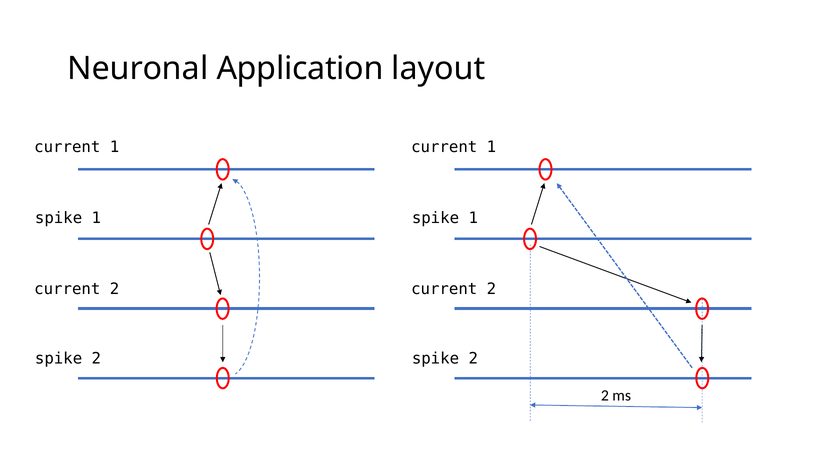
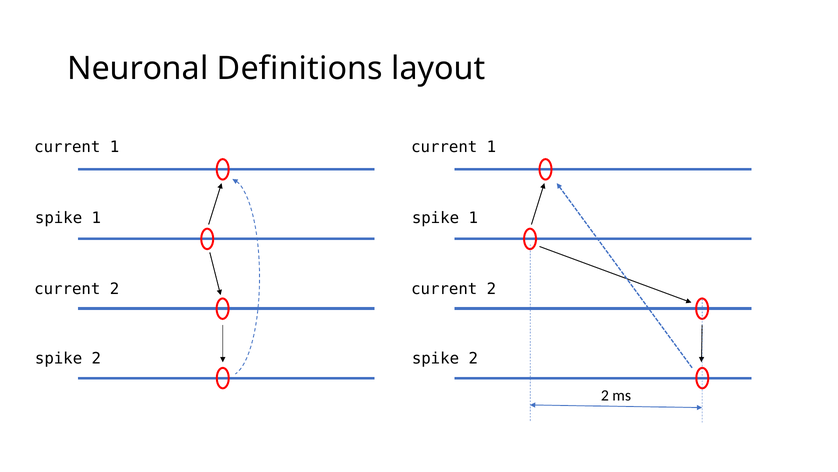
Application: Application -> Definitions
